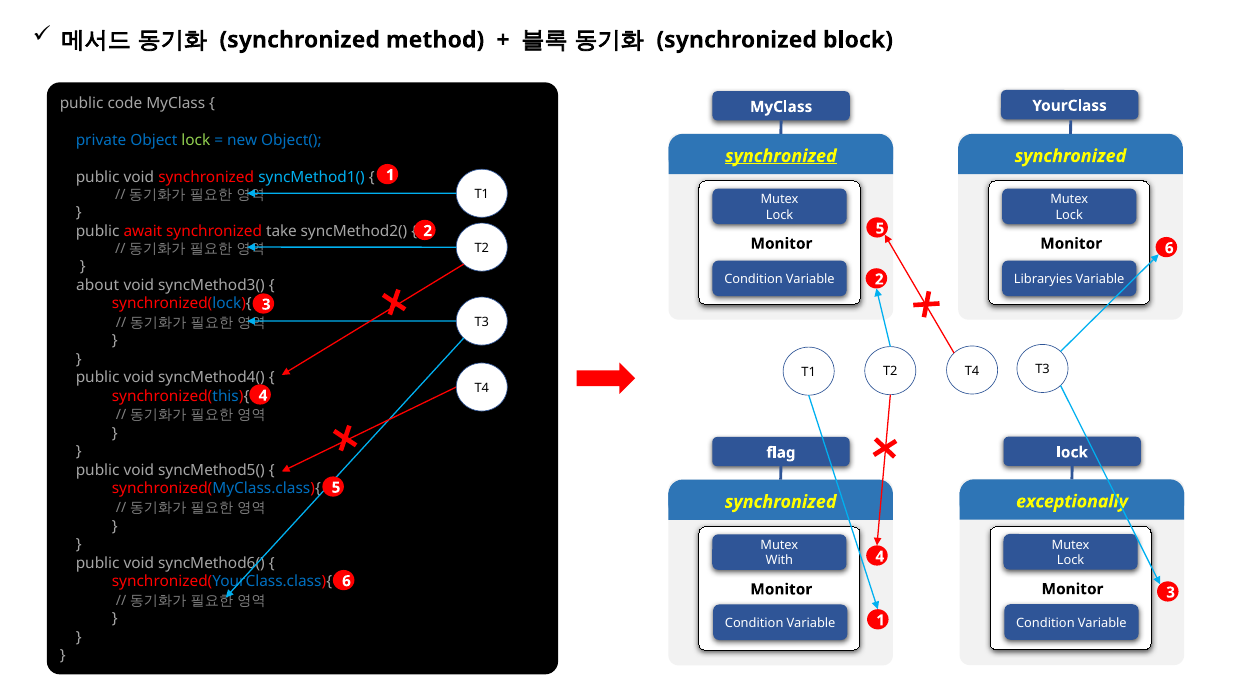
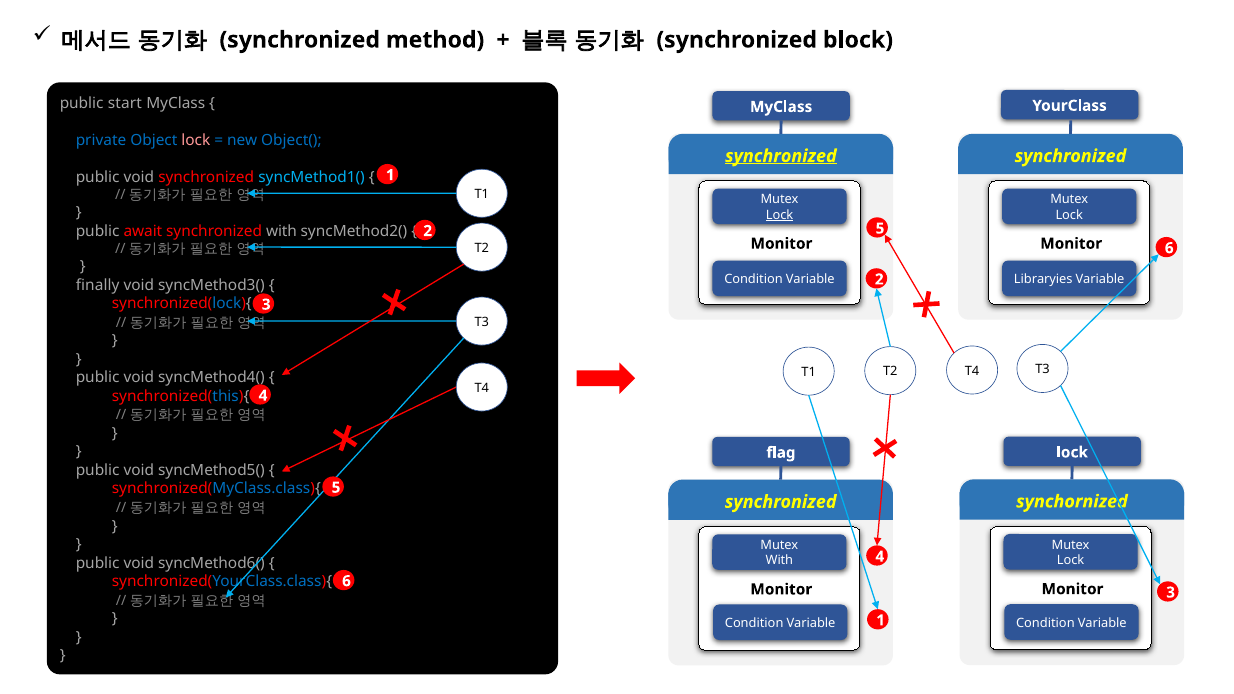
code: code -> start
lock at (196, 140) colour: light green -> pink
Lock at (780, 215) underline: none -> present
synchronized take: take -> with
about: about -> finally
exceptionally: exceptionally -> synchornized
